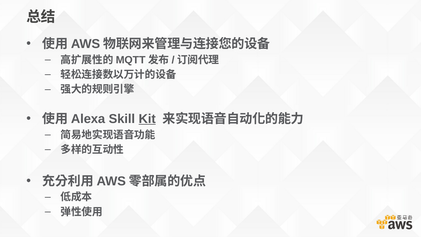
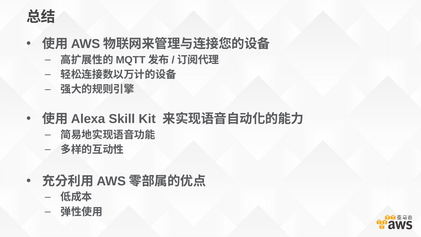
Kit underline: present -> none
